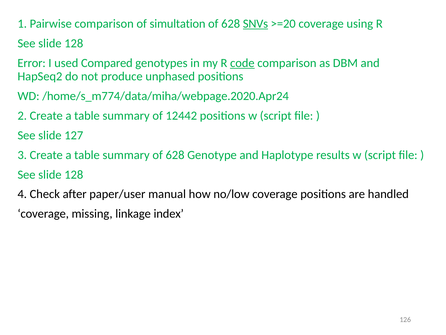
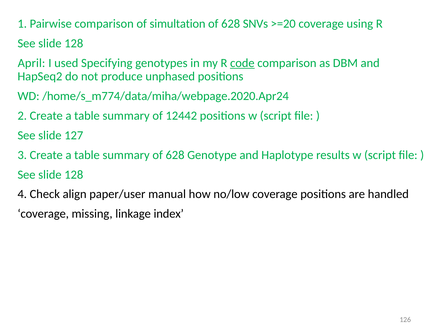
SNVs underline: present -> none
Error: Error -> April
Compared: Compared -> Specifying
after: after -> align
